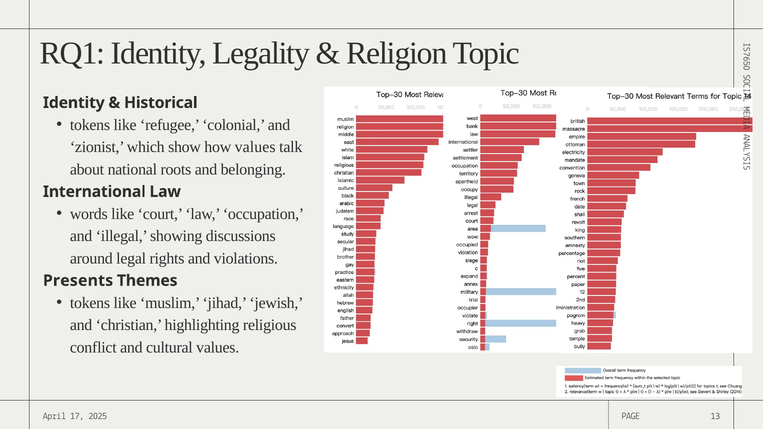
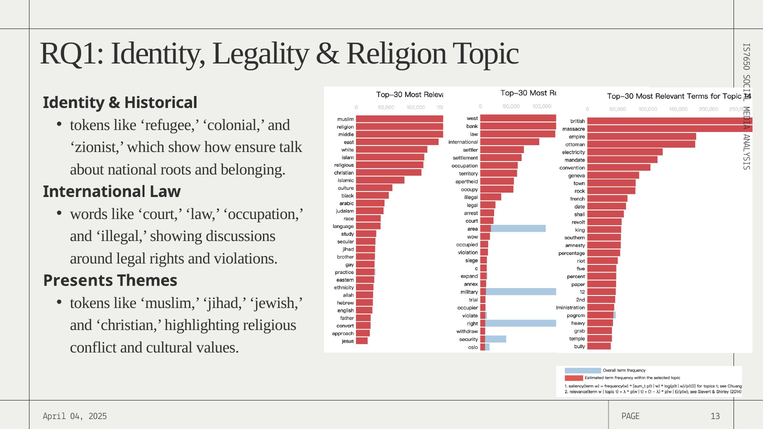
how values: values -> ensure
17: 17 -> 04
